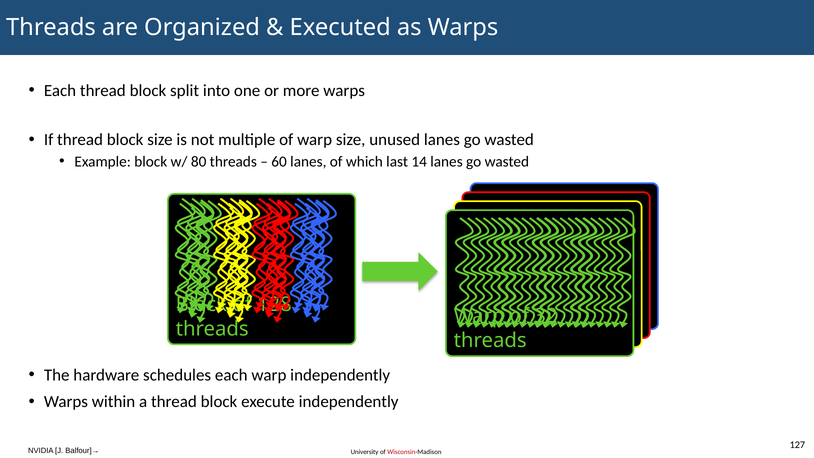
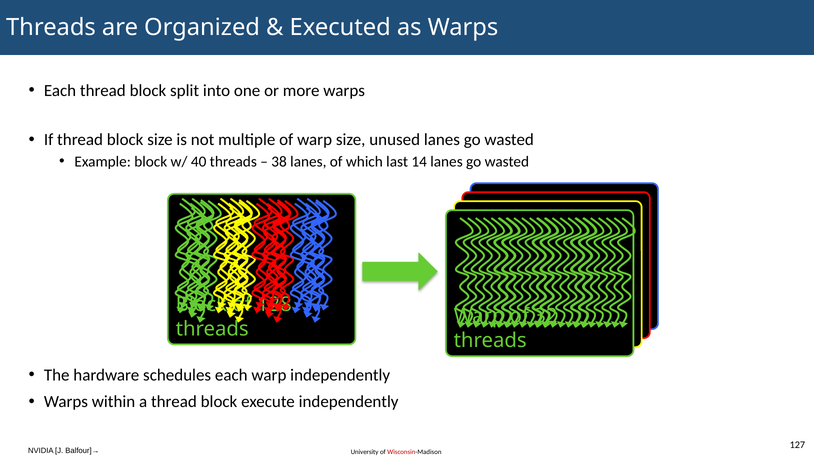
80: 80 -> 40
60: 60 -> 38
